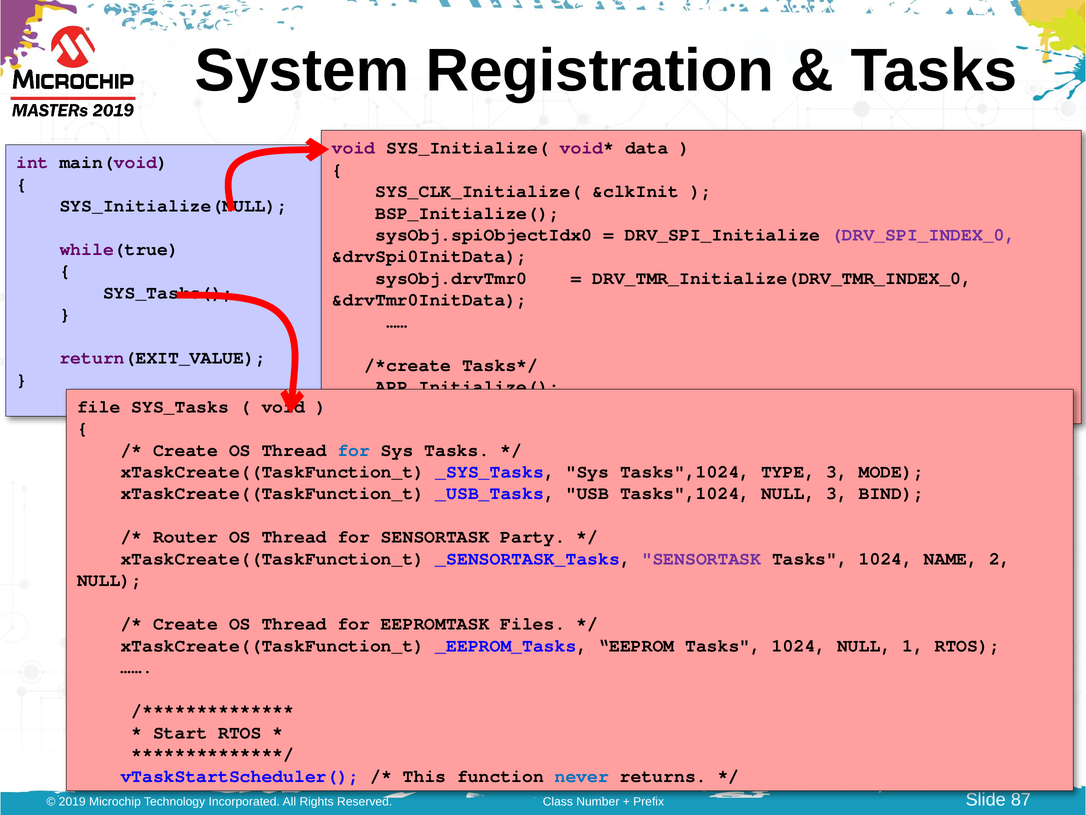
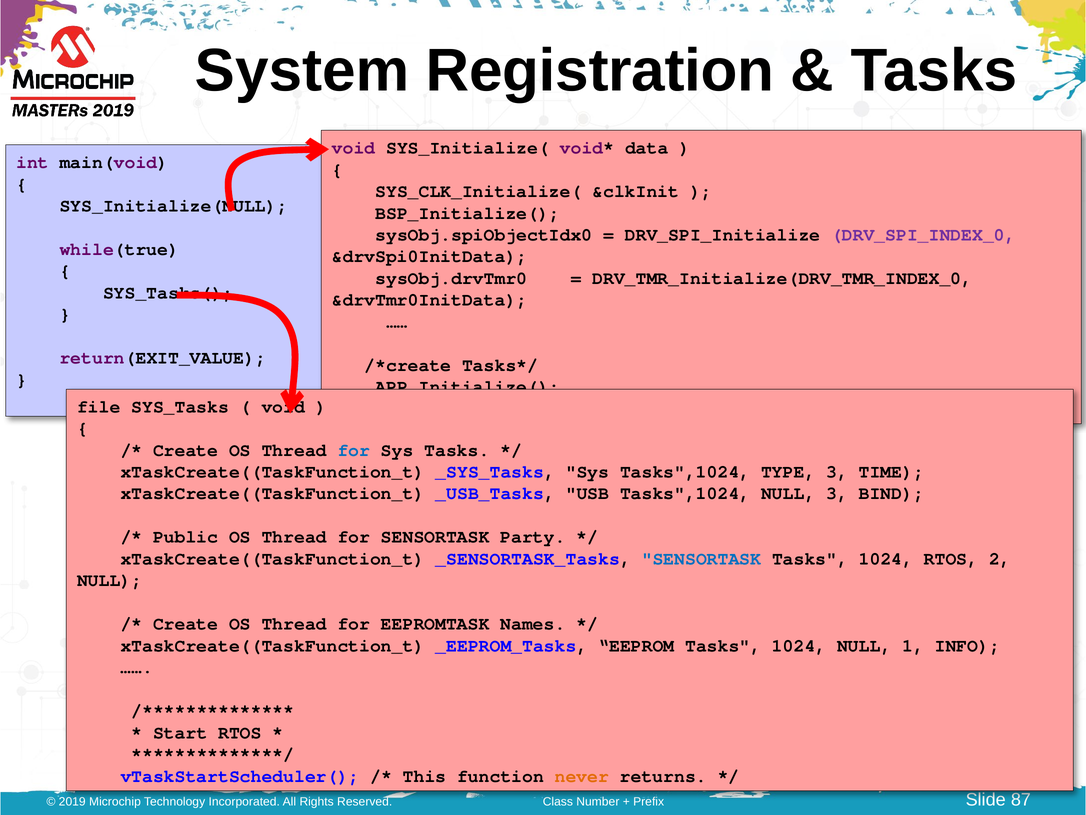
MODE: MODE -> TIME
Router: Router -> Public
SENSORTASK at (701, 558) colour: purple -> blue
1024 NAME: NAME -> RTOS
Files: Files -> Names
1 RTOS: RTOS -> INFO
never colour: blue -> orange
